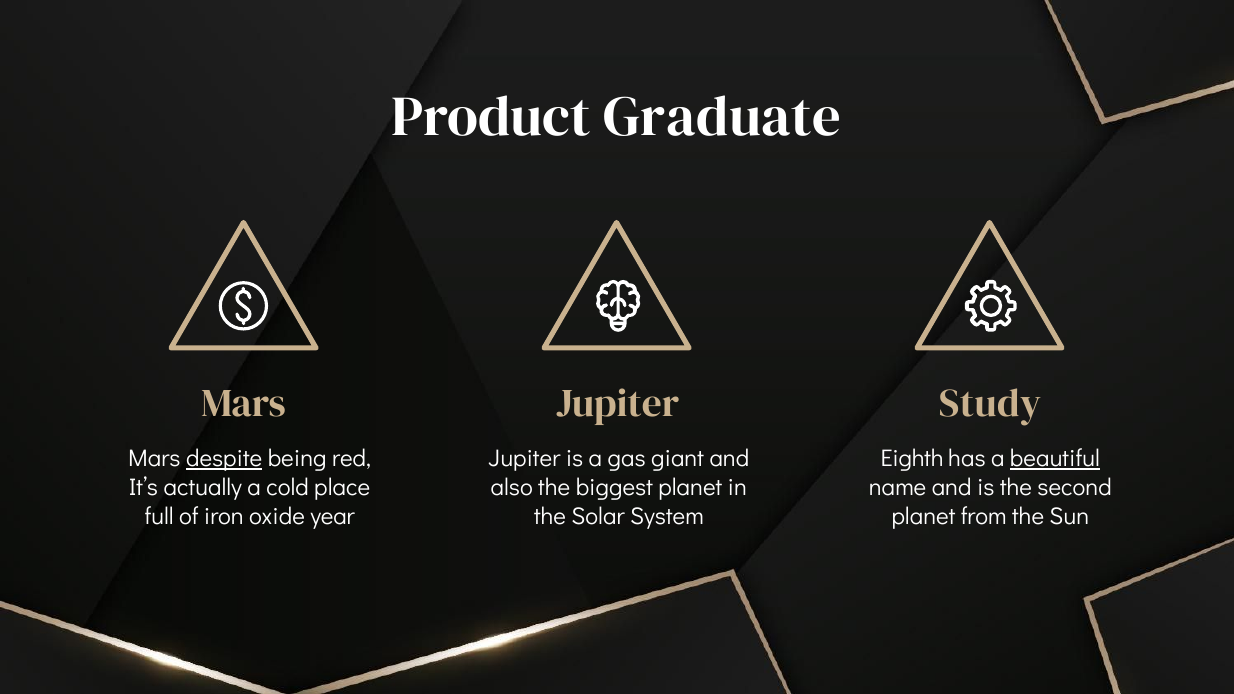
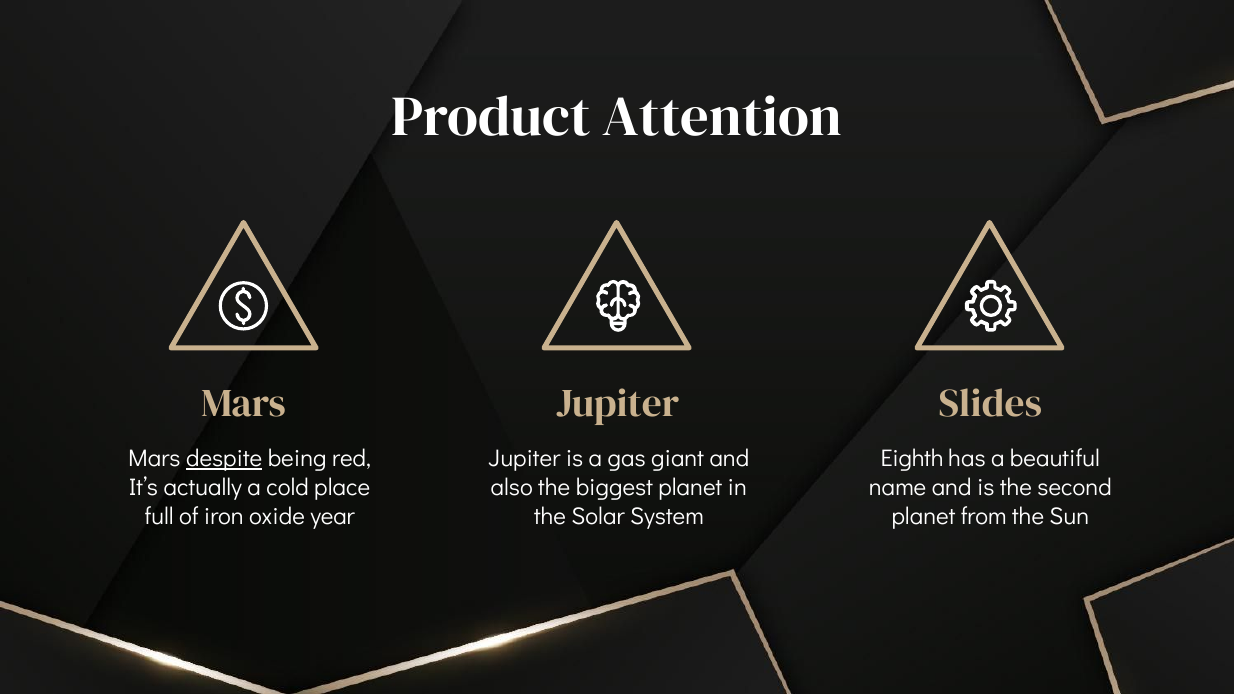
Graduate: Graduate -> Attention
Study: Study -> Slides
beautiful underline: present -> none
